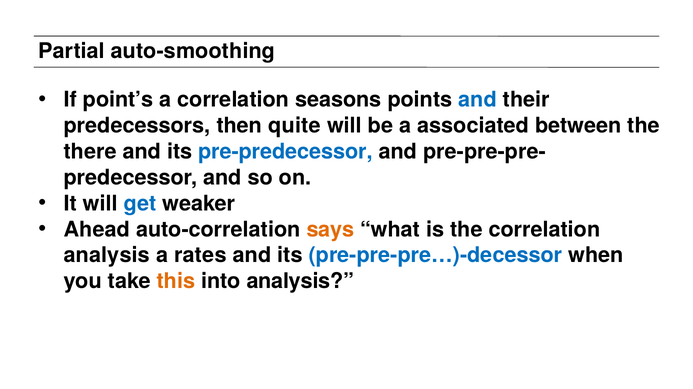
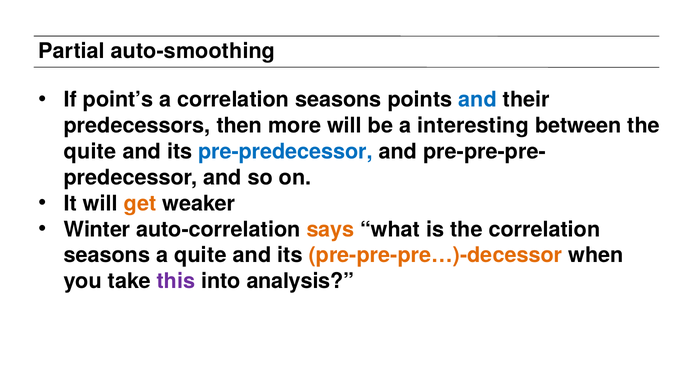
quite: quite -> more
associated: associated -> interesting
there at (90, 152): there -> quite
get colour: blue -> orange
Ahead: Ahead -> Winter
analysis at (107, 255): analysis -> seasons
a rates: rates -> quite
pre-pre-pre…)-decessor colour: blue -> orange
this colour: orange -> purple
